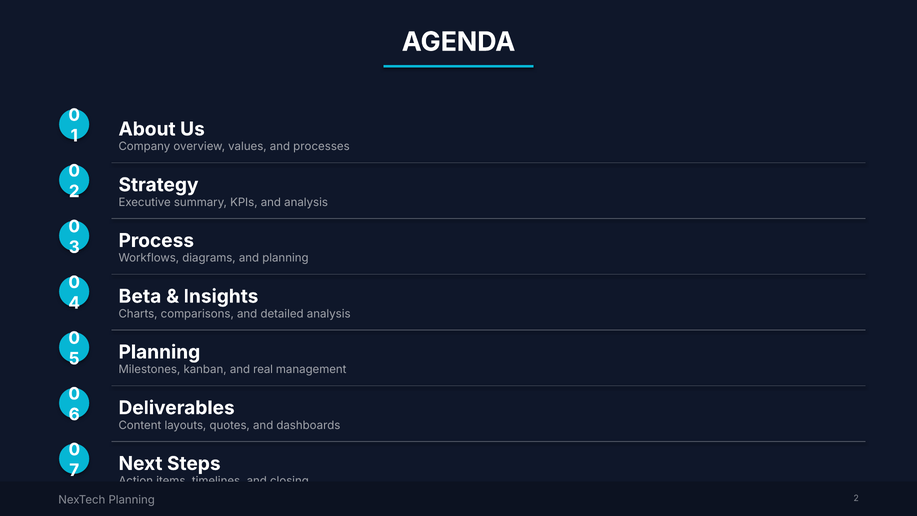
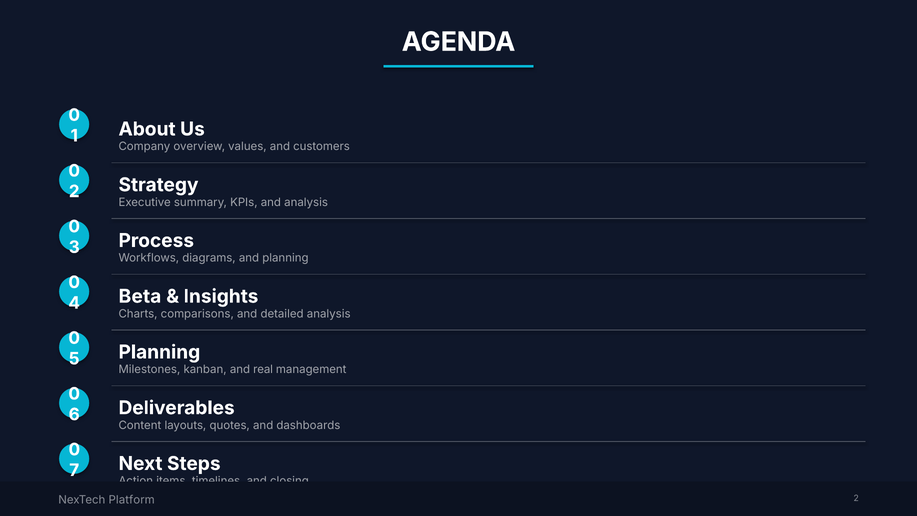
processes: processes -> customers
NexTech Planning: Planning -> Platform
